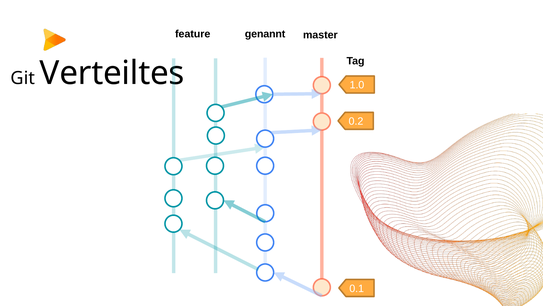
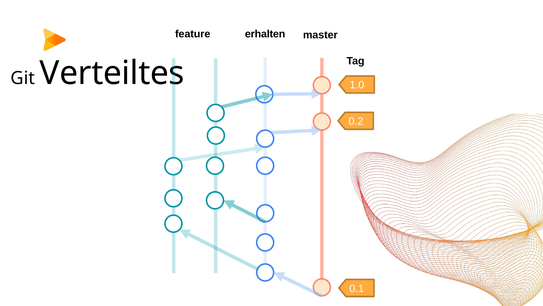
genannt: genannt -> erhalten
